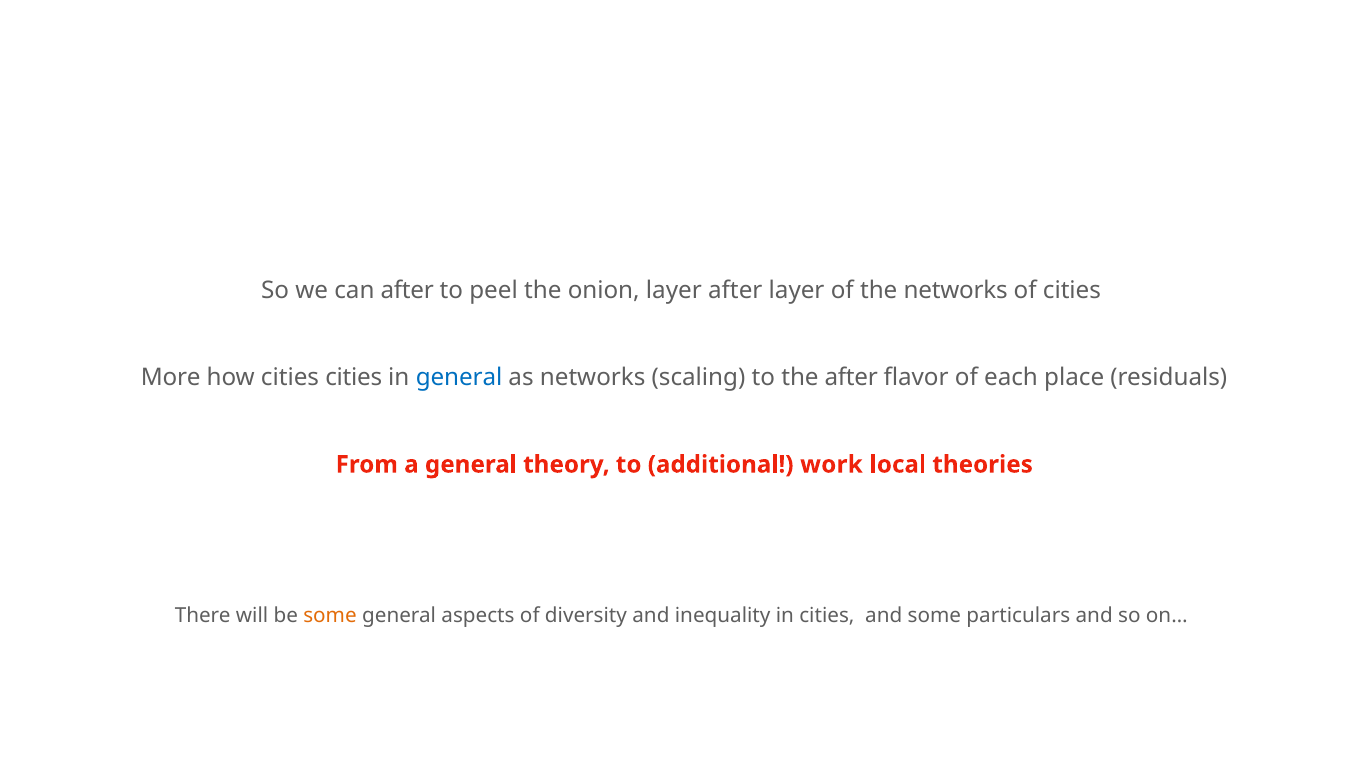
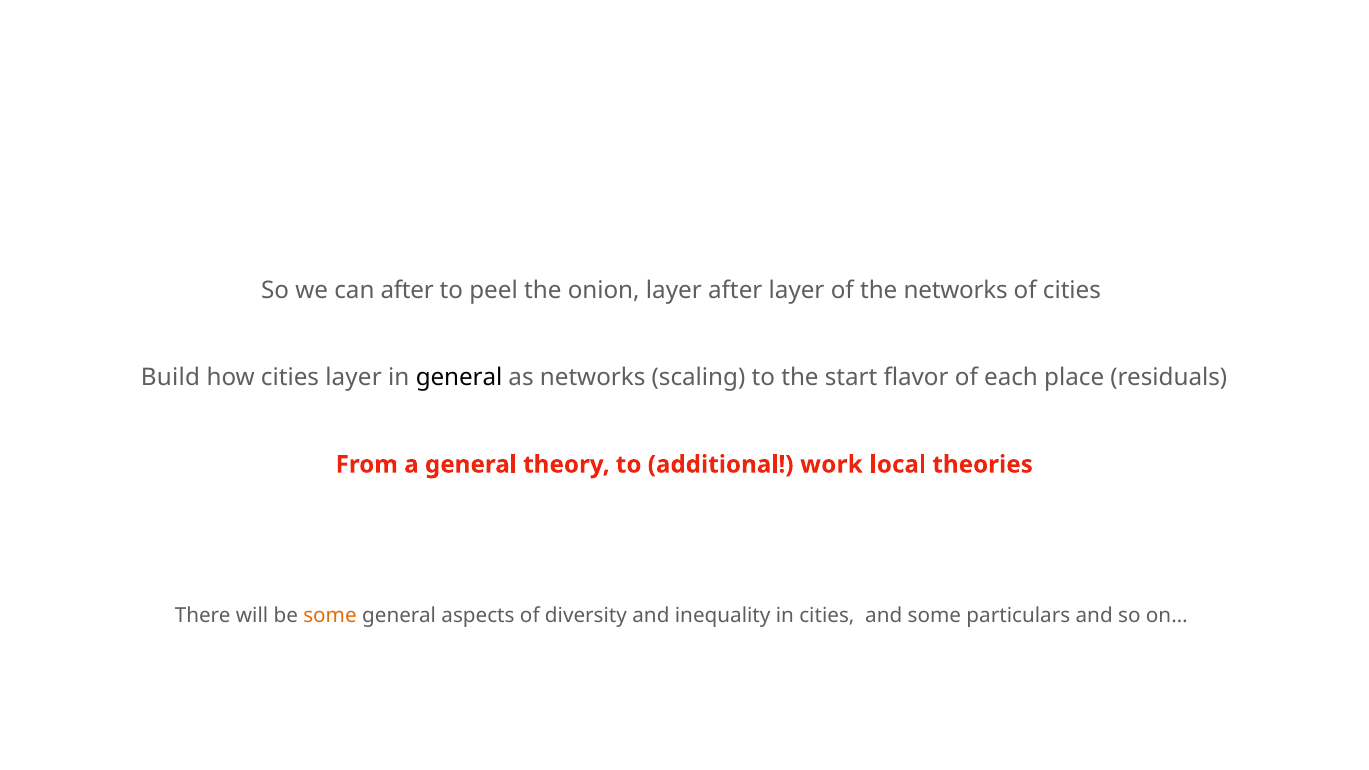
More: More -> Build
cities cities: cities -> layer
general at (459, 377) colour: blue -> black
the after: after -> start
